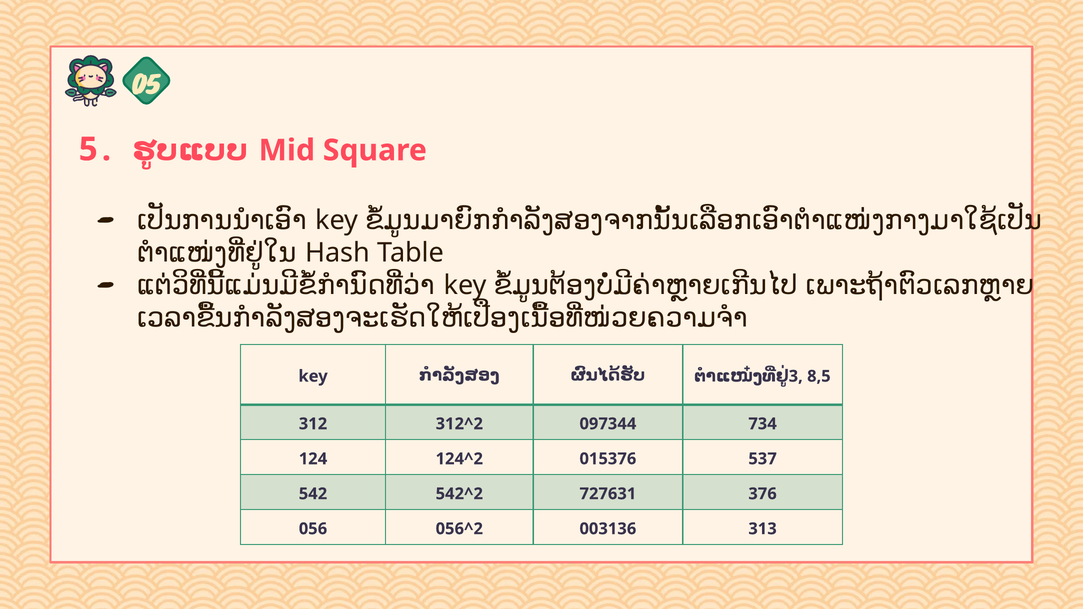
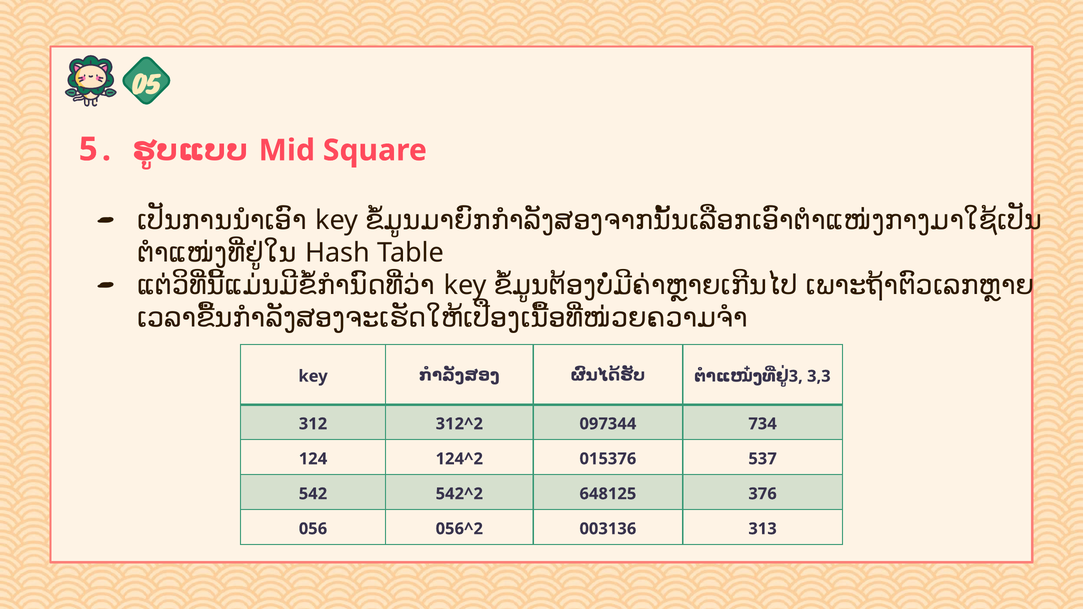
8,5: 8,5 -> 3,3
727631: 727631 -> 648125
